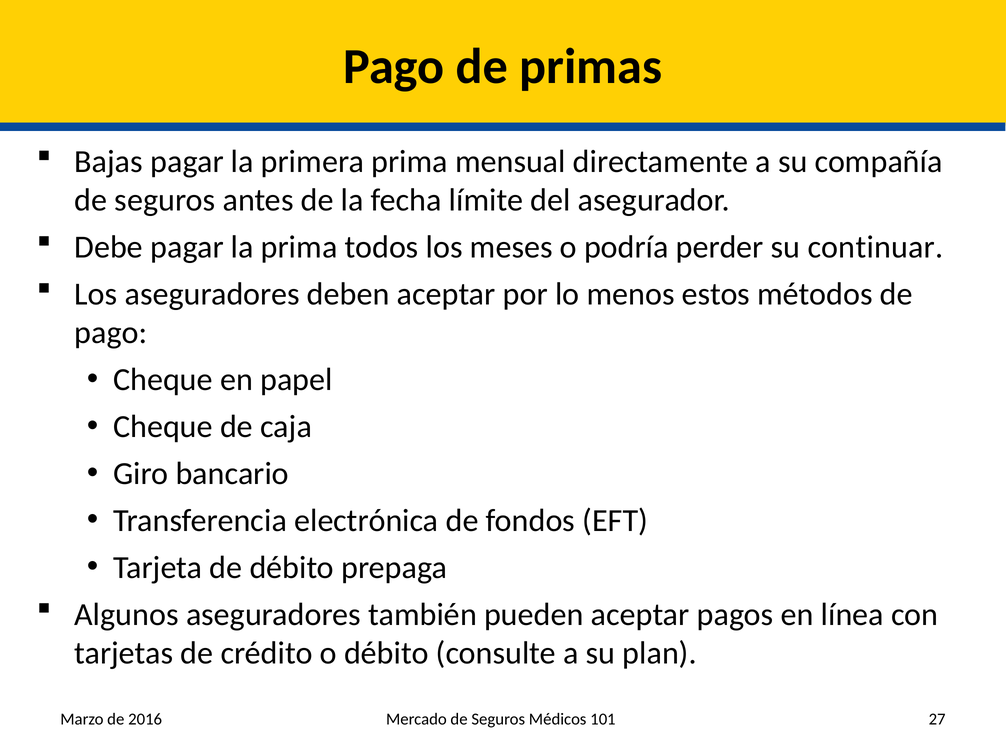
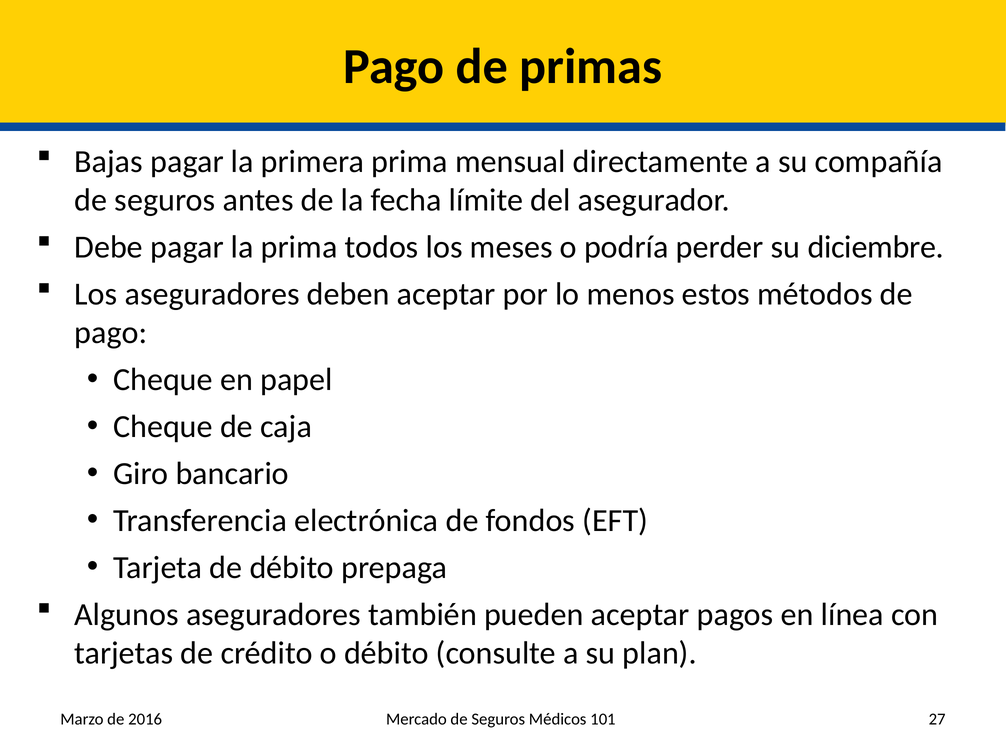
continuar: continuar -> diciembre
